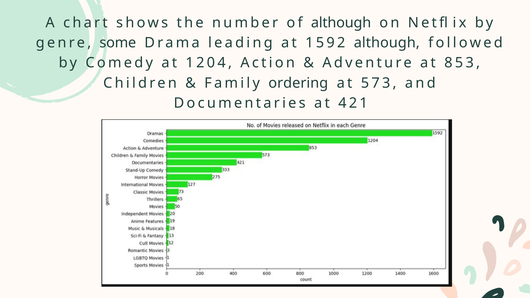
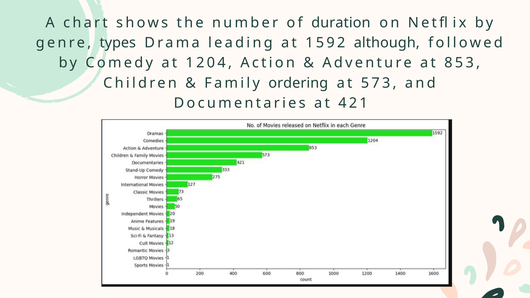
of although: although -> duration
some: some -> types
